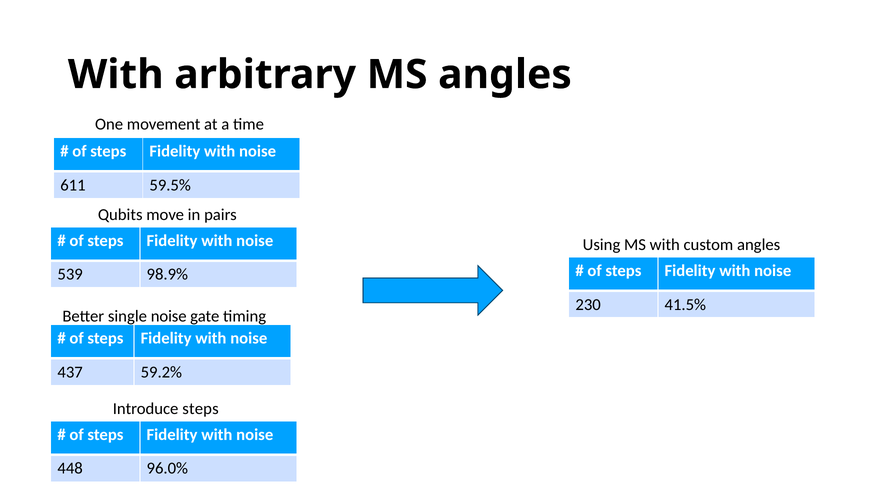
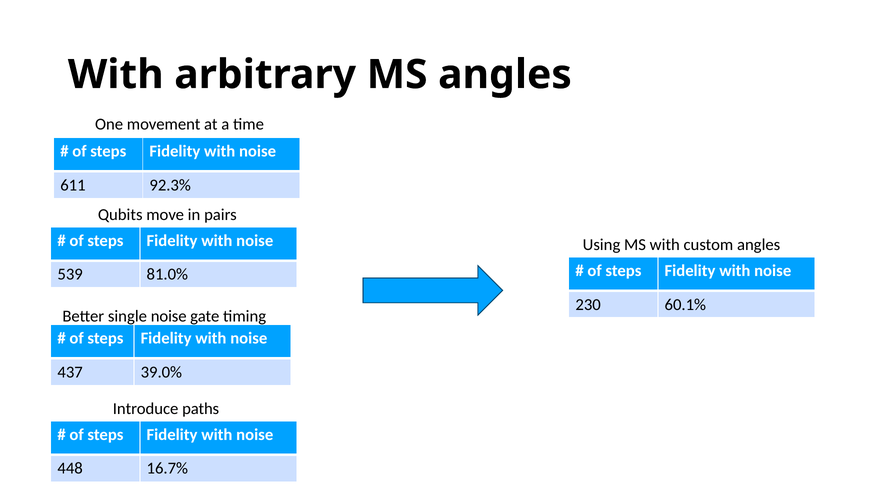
59.5%: 59.5% -> 92.3%
98.9%: 98.9% -> 81.0%
41.5%: 41.5% -> 60.1%
59.2%: 59.2% -> 39.0%
Introduce steps: steps -> paths
96.0%: 96.0% -> 16.7%
